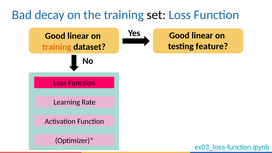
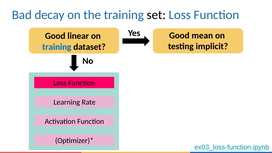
Yes Good linear: linear -> mean
feature: feature -> implicit
training at (57, 47) colour: orange -> blue
